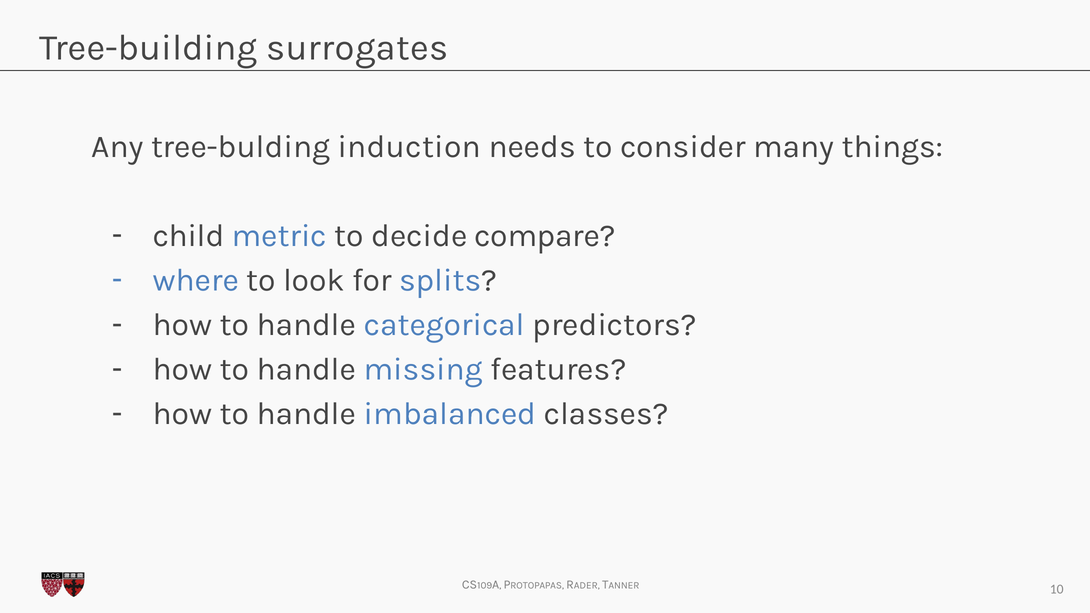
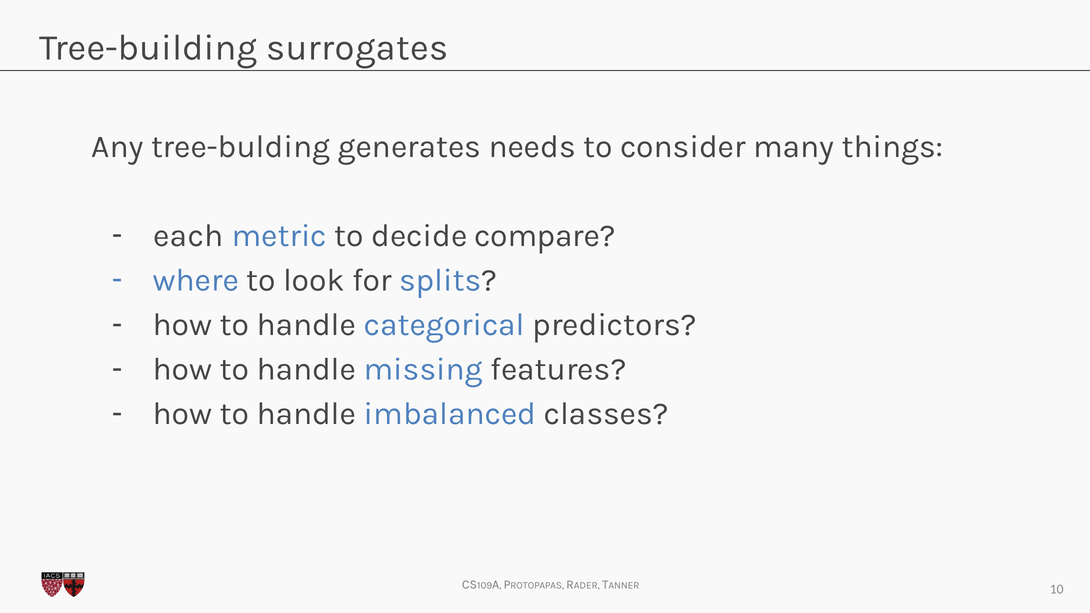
induction: induction -> generates
child: child -> each
